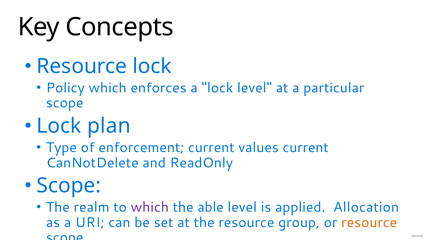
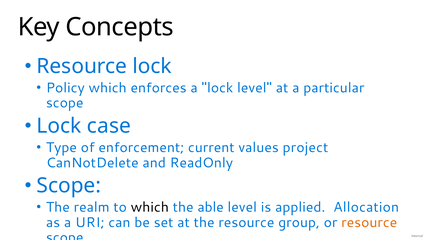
plan: plan -> case
values current: current -> project
which at (150, 208) colour: purple -> black
